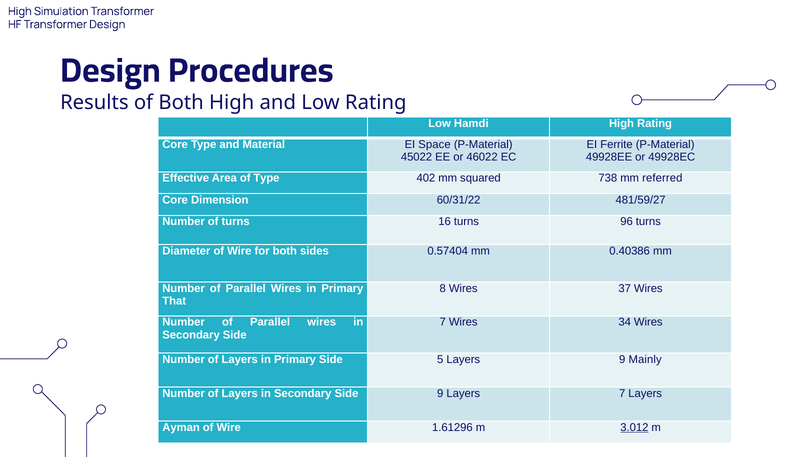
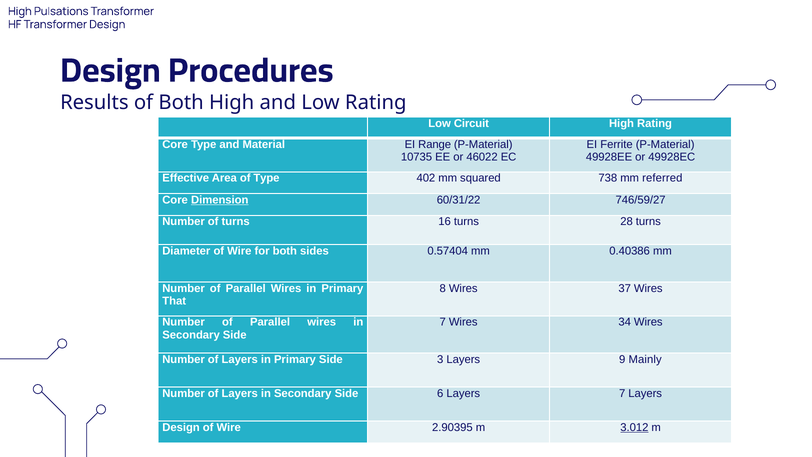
Simulation: Simulation -> Pulsations
Hamdi: Hamdi -> Circuit
Space: Space -> Range
45022: 45022 -> 10735
Dimension underline: none -> present
481/59/27: 481/59/27 -> 746/59/27
96: 96 -> 28
5: 5 -> 3
Side 9: 9 -> 6
Ayman at (181, 427): Ayman -> Design
1.61296: 1.61296 -> 2.90395
